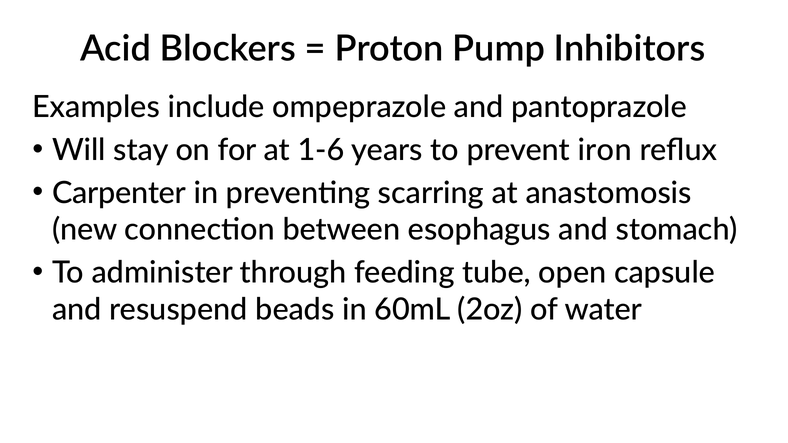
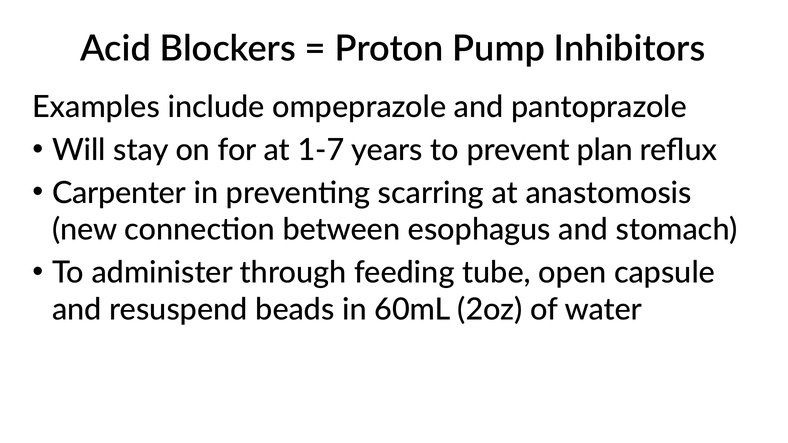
1-6: 1-6 -> 1-7
iron: iron -> plan
